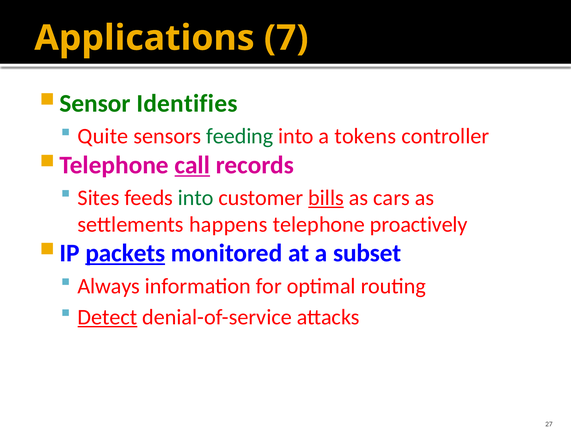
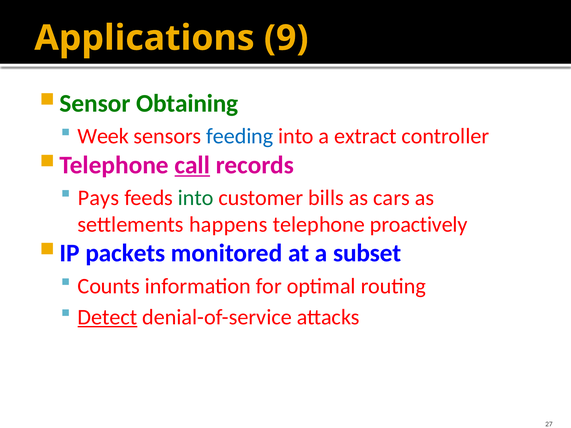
7: 7 -> 9
Identifies: Identifies -> Obtaining
Quite: Quite -> Week
feeding colour: green -> blue
tokens: tokens -> extract
Sites: Sites -> Pays
bills underline: present -> none
packets underline: present -> none
Always: Always -> Counts
